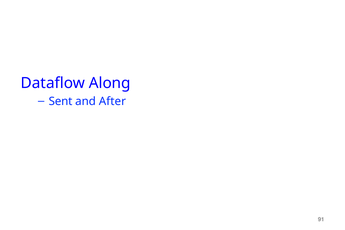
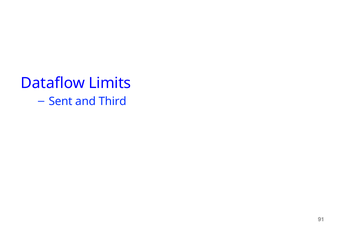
Along: Along -> Limits
After: After -> Third
